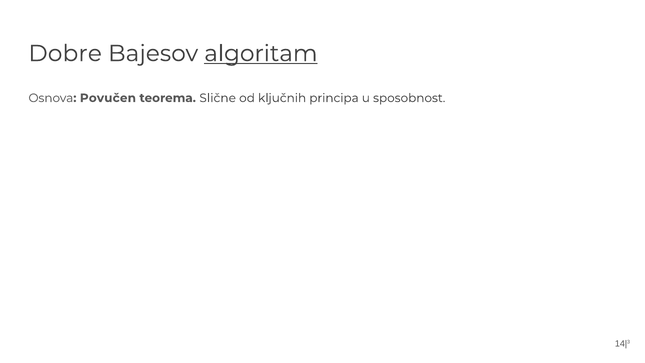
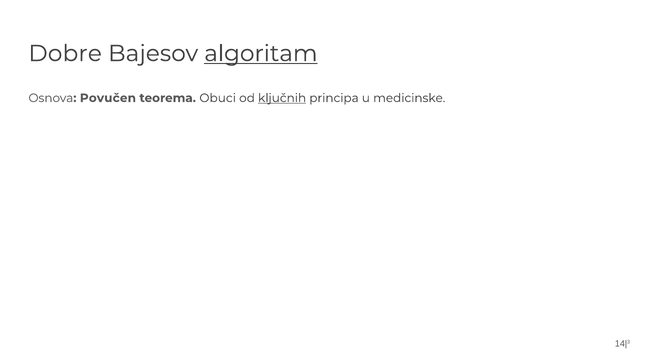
Slične: Slične -> Obuci
ključnih underline: none -> present
sposobnost: sposobnost -> medicinske
